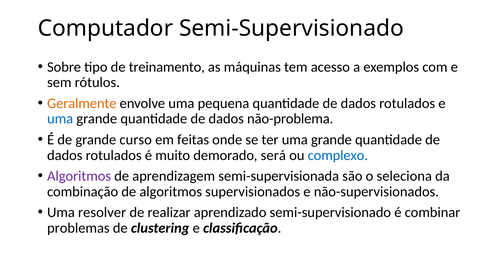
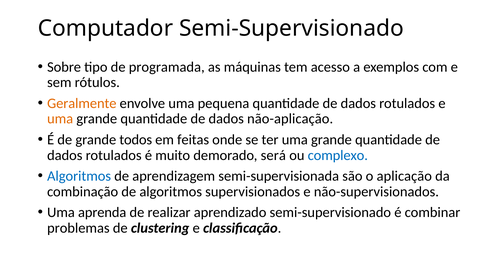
treinamento: treinamento -> programada
uma at (60, 119) colour: blue -> orange
não-problema: não-problema -> não-aplicação
curso: curso -> todos
Algoritmos at (79, 176) colour: purple -> blue
seleciona: seleciona -> aplicação
resolver: resolver -> aprenda
